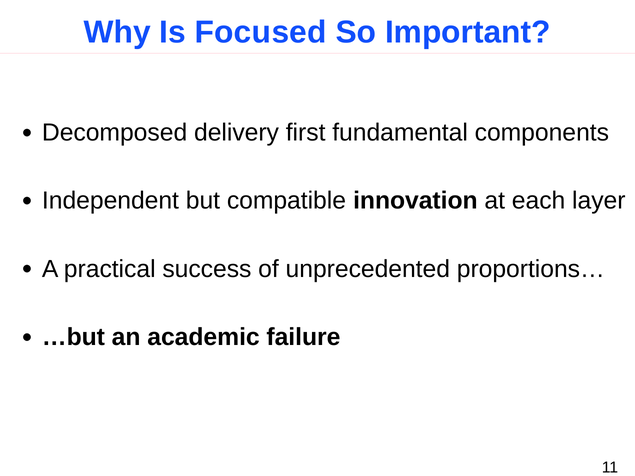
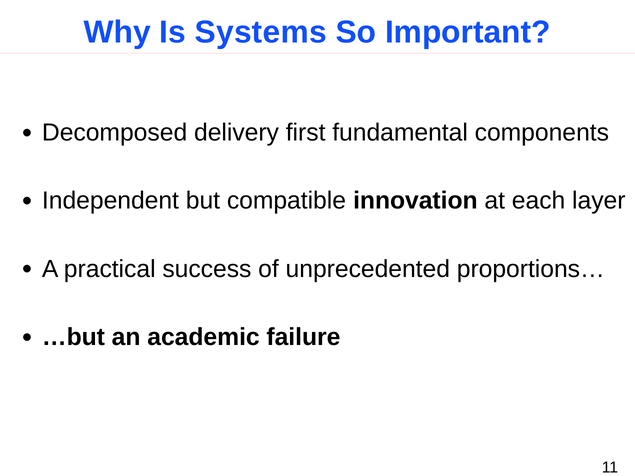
Focused: Focused -> Systems
